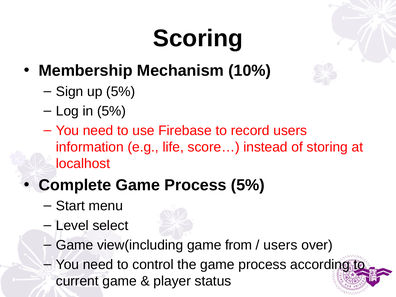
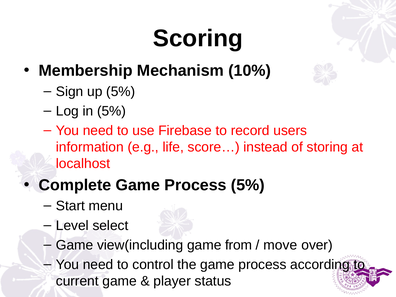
users at (280, 245): users -> move
